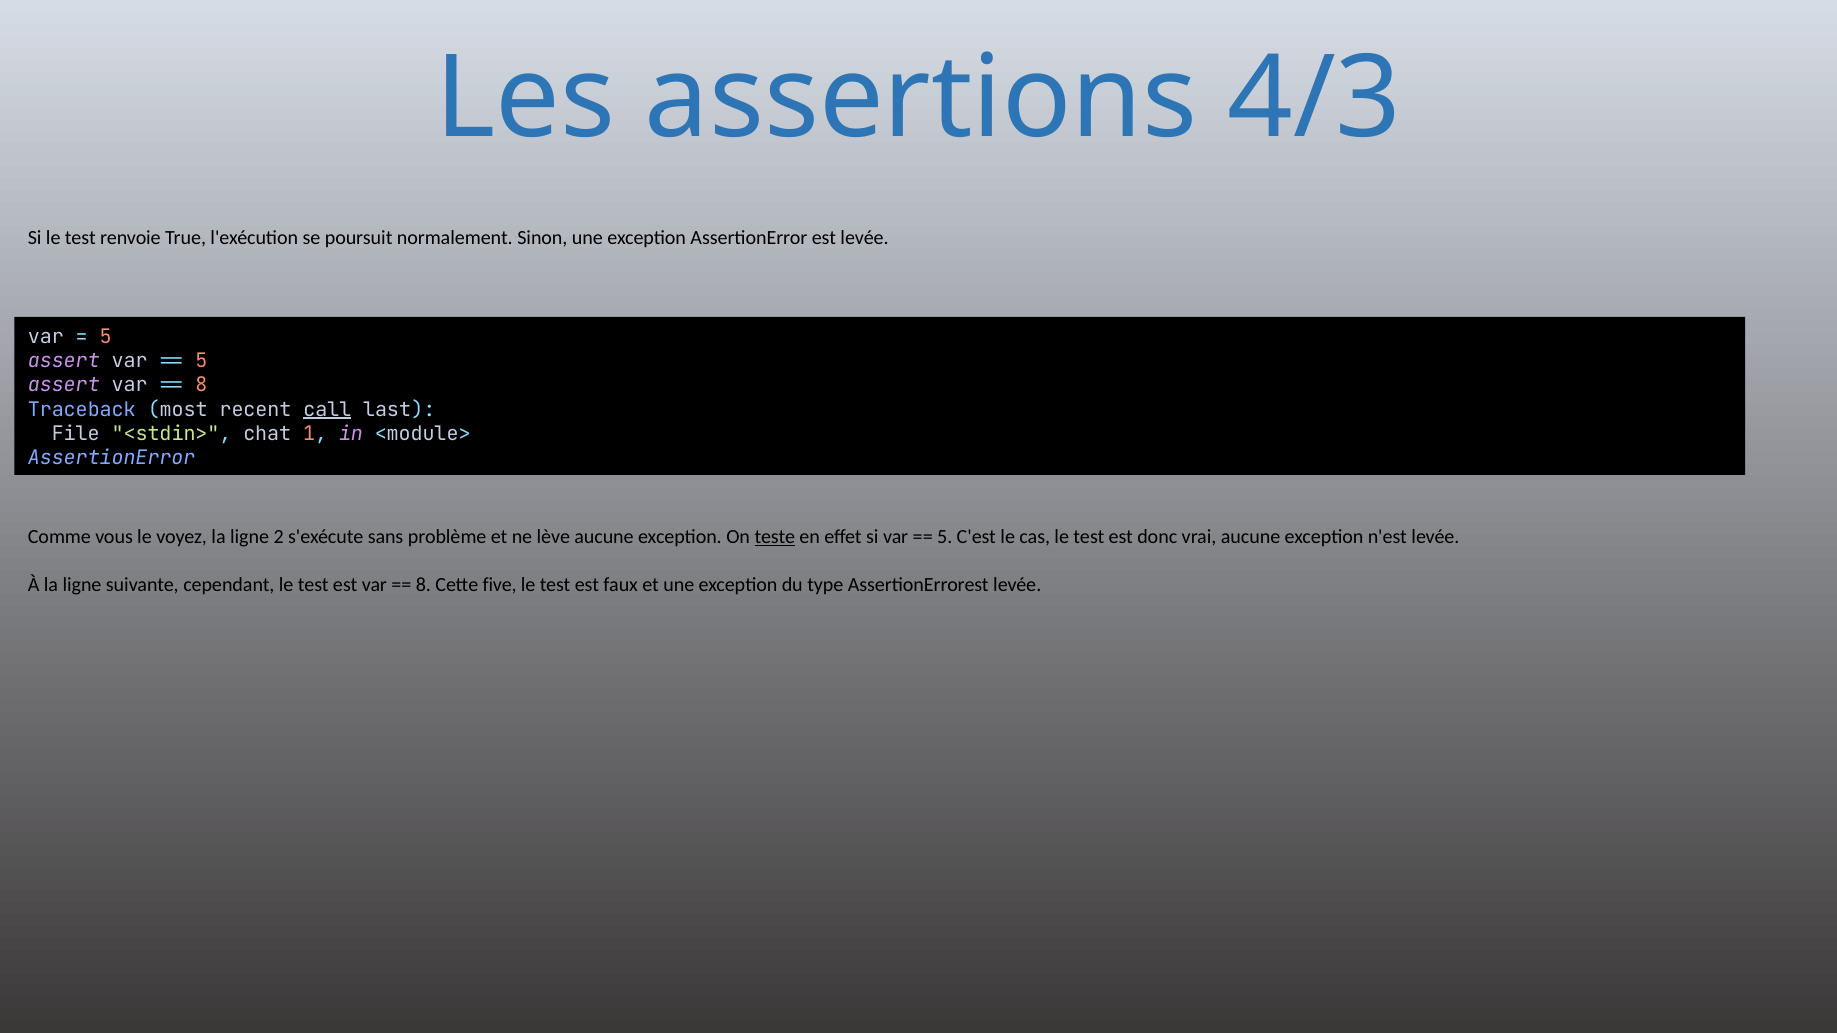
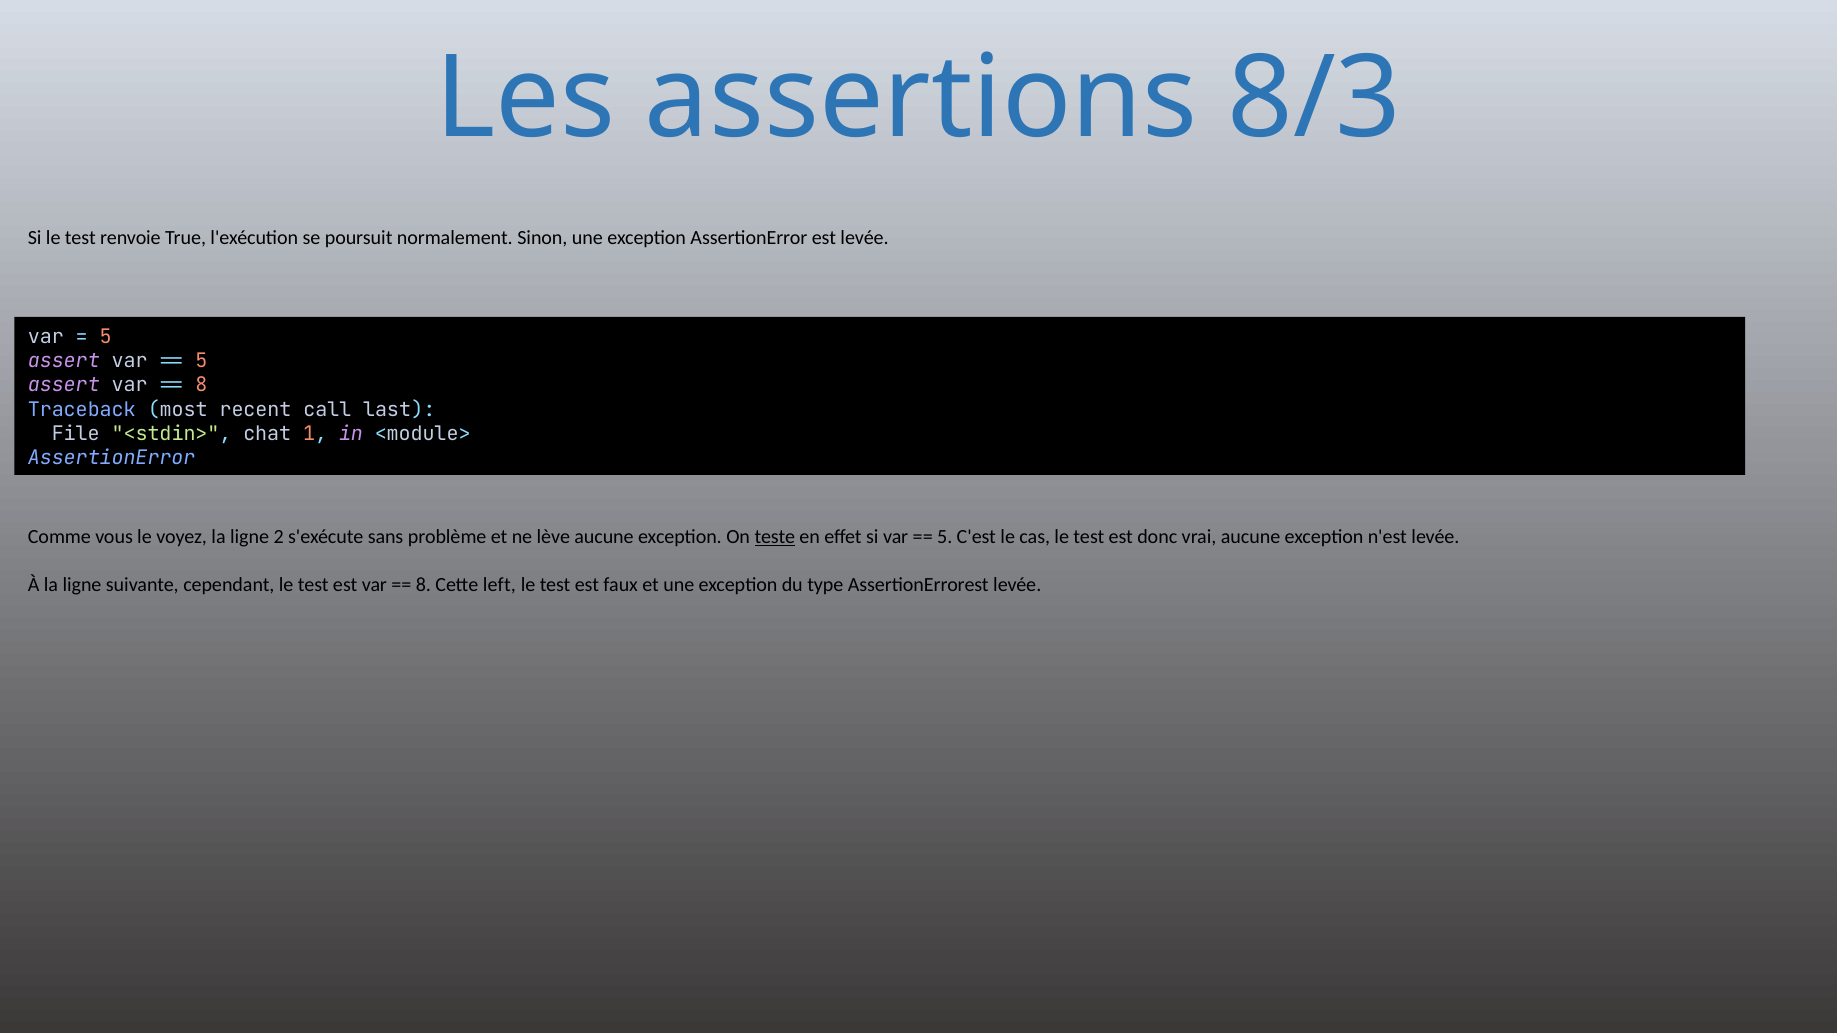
4/3: 4/3 -> 8/3
call underline: present -> none
five: five -> left
